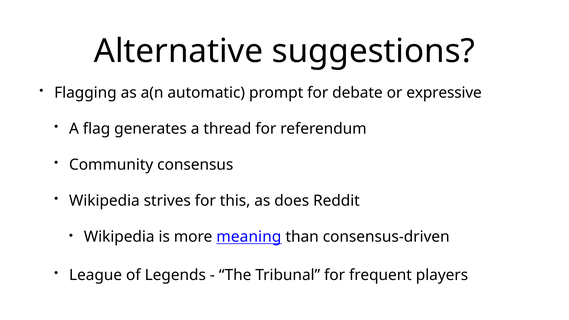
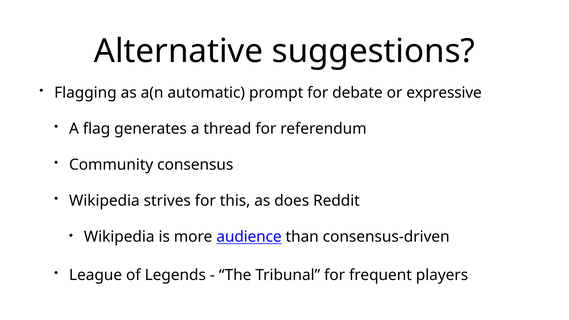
meaning: meaning -> audience
